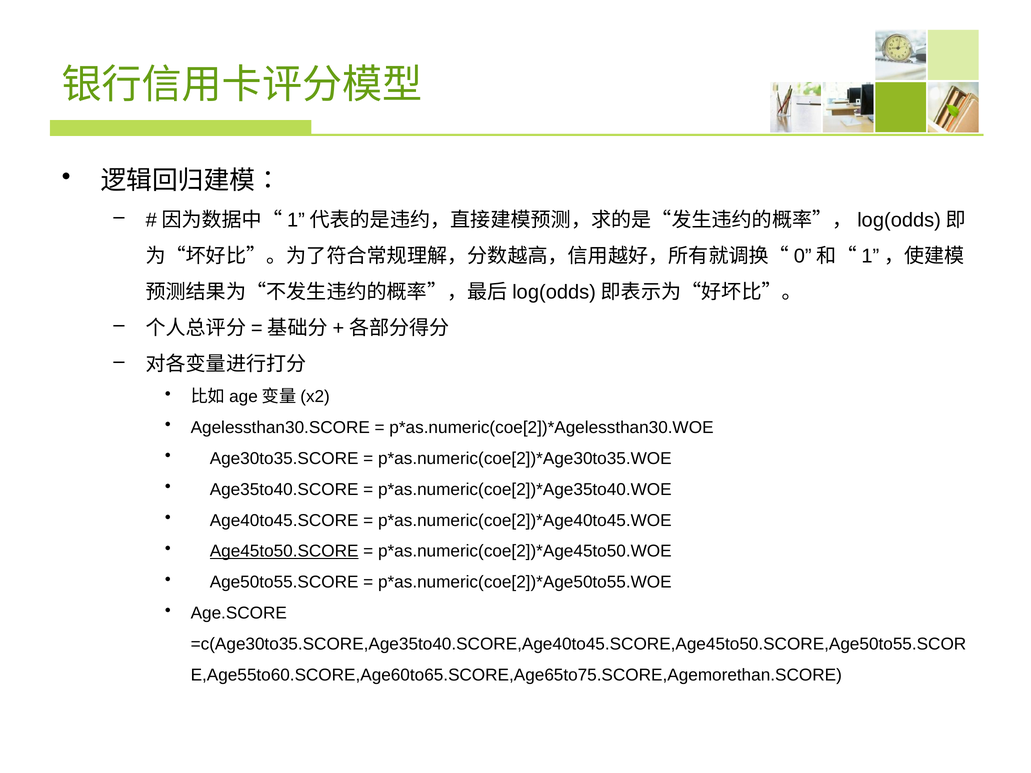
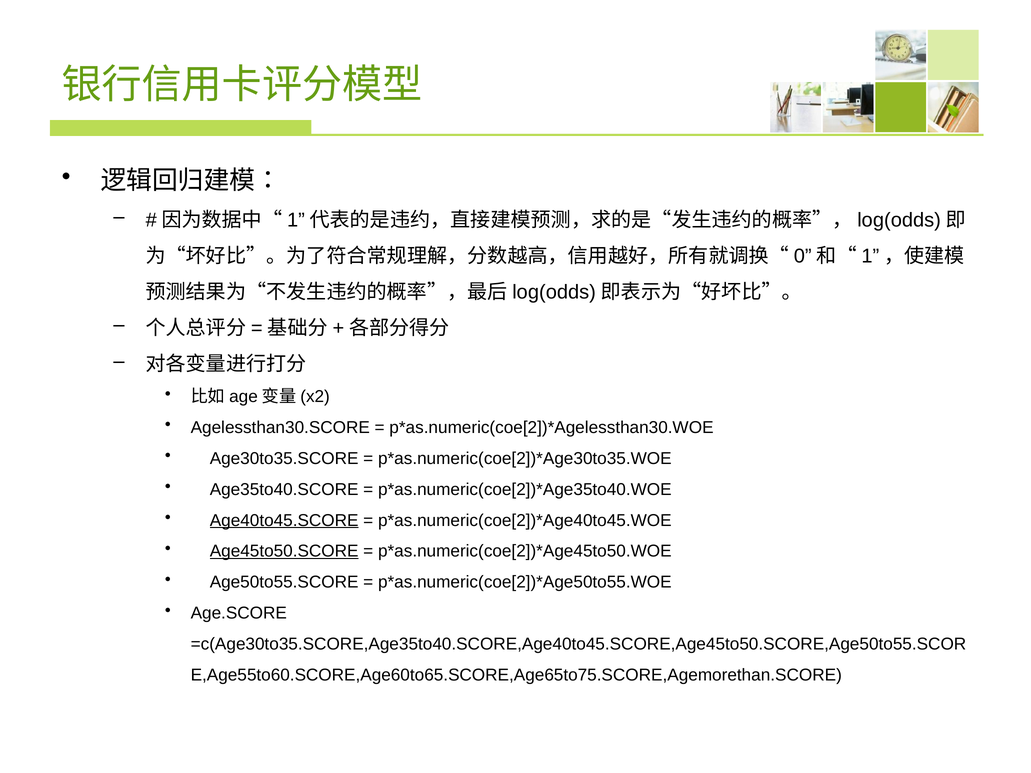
Age40to45.SCORE underline: none -> present
